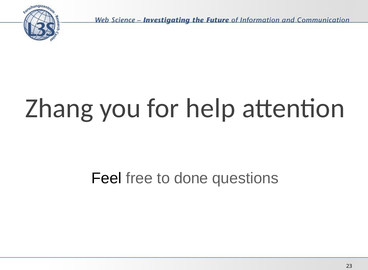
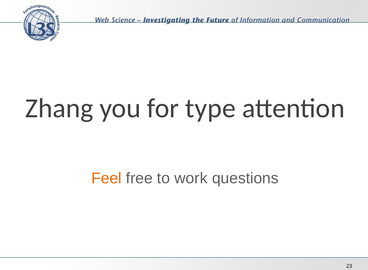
help: help -> type
Feel colour: black -> orange
done: done -> work
